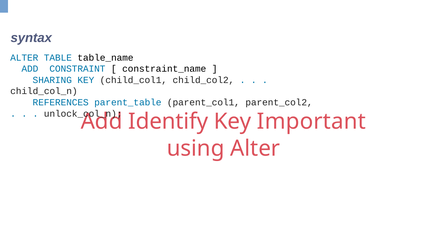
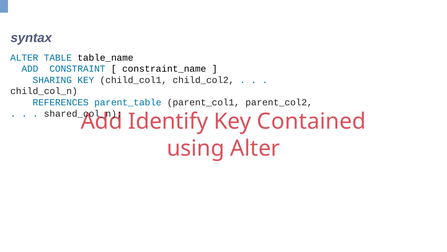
unlock_col_n: unlock_col_n -> shared_col_n
Important: Important -> Contained
